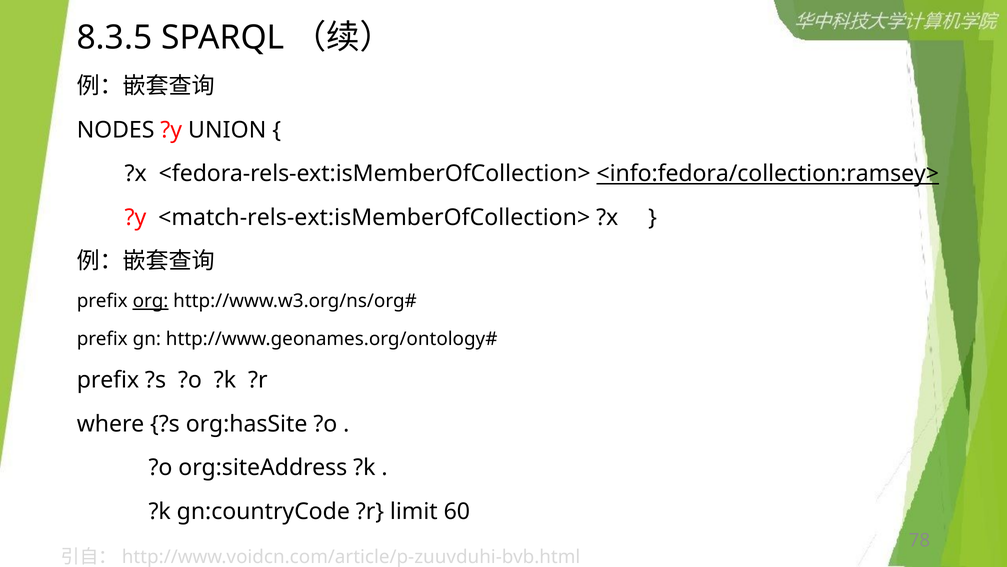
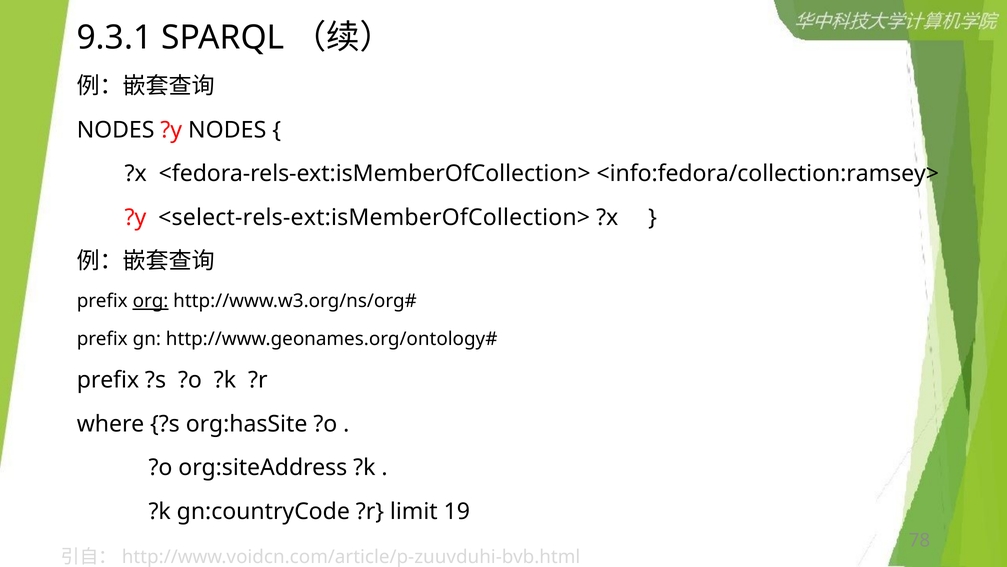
8.3.5: 8.3.5 -> 9.3.1
?y UNION: UNION -> NODES
<info:fedora/collection:ramsey> underline: present -> none
<match-rels-ext:isMemberOfCollection>: <match-rels-ext:isMemberOfCollection> -> <select-rels-ext:isMemberOfCollection>
60: 60 -> 19
